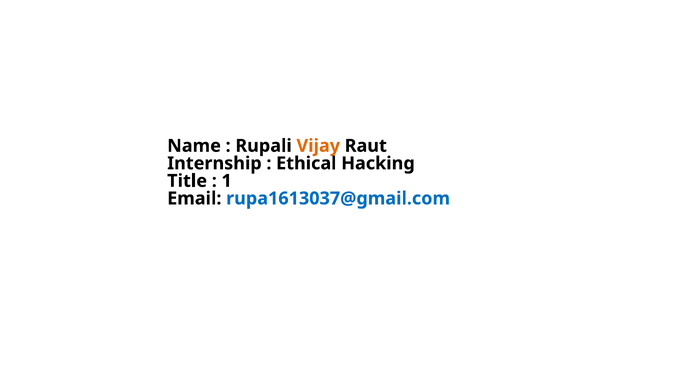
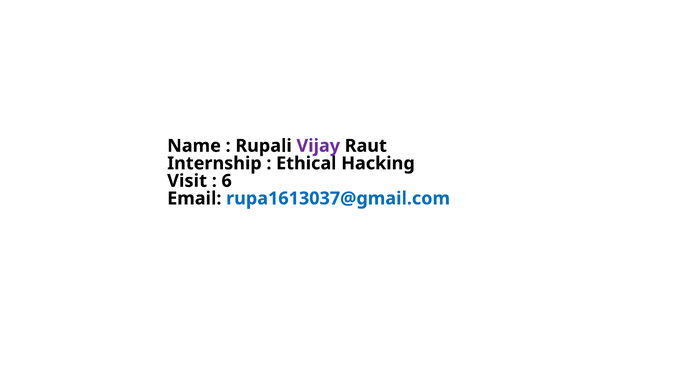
Vijay colour: orange -> purple
Title: Title -> Visit
1: 1 -> 6
